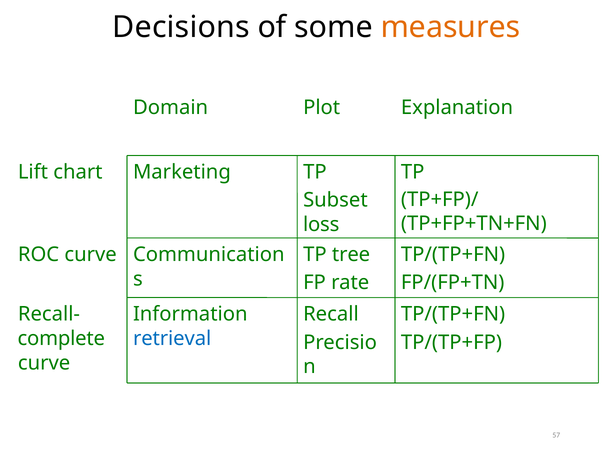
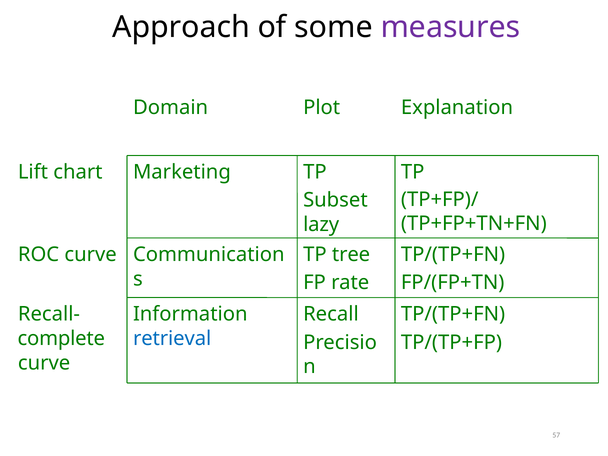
Decisions: Decisions -> Approach
measures colour: orange -> purple
loss: loss -> lazy
